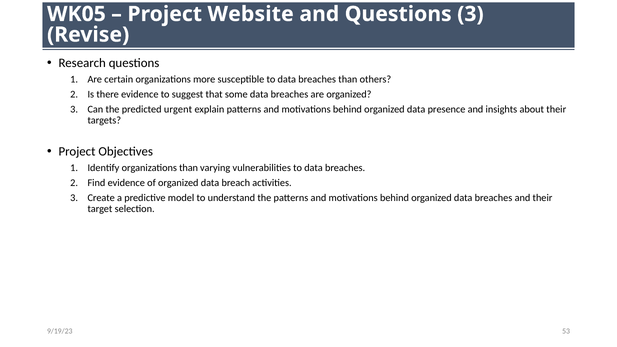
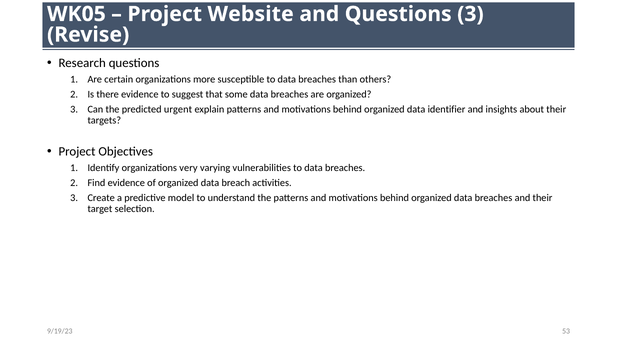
presence: presence -> identifier
organizations than: than -> very
